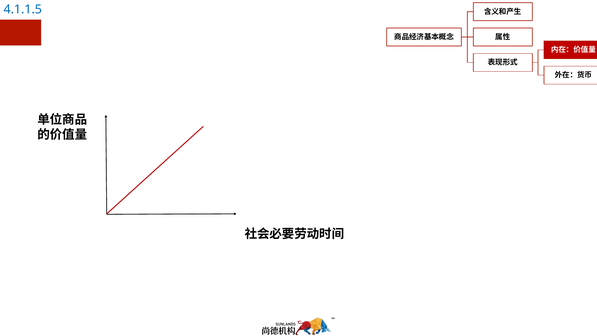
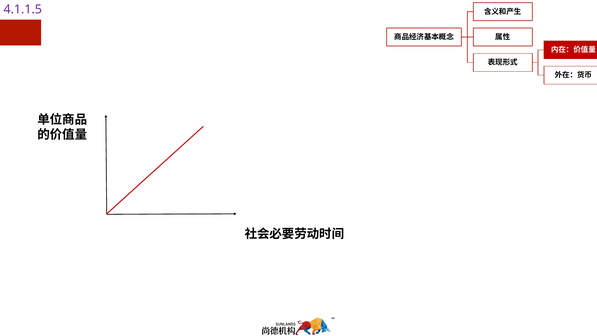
4.1.1.5 colour: blue -> purple
